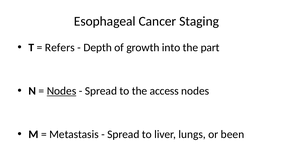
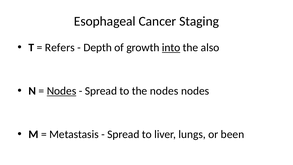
into underline: none -> present
part: part -> also
the access: access -> nodes
